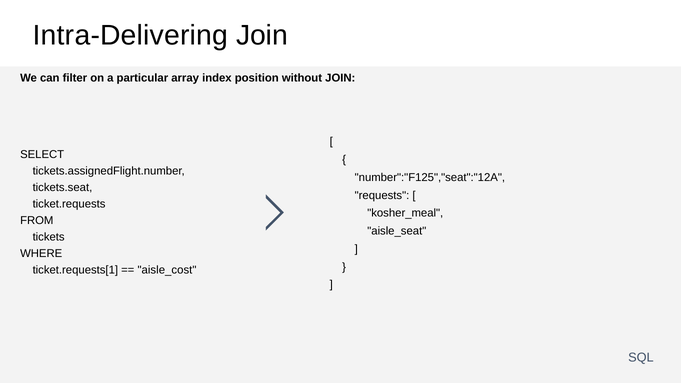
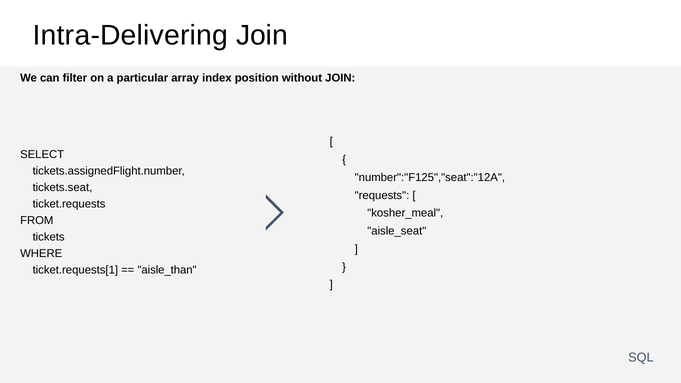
aisle_cost: aisle_cost -> aisle_than
